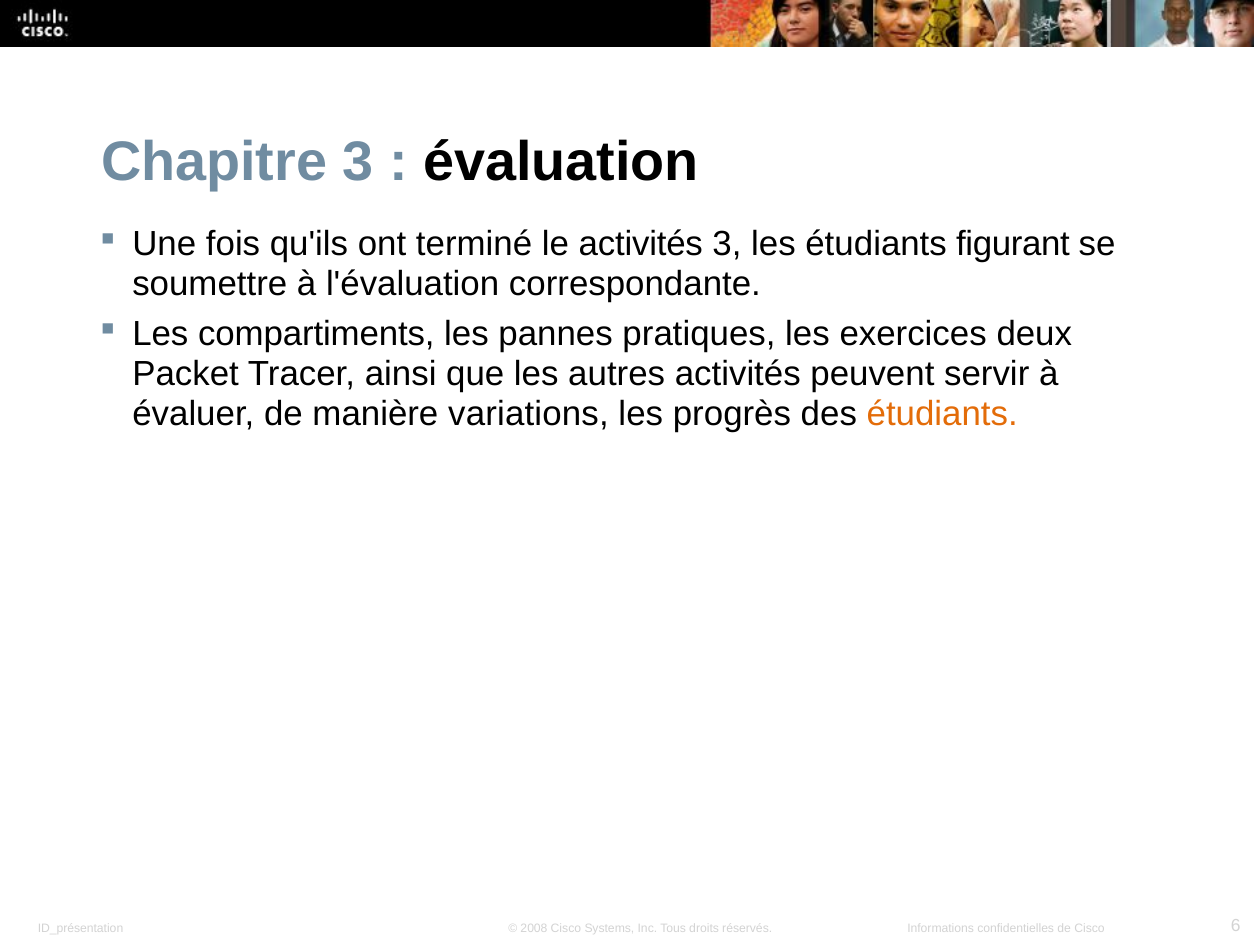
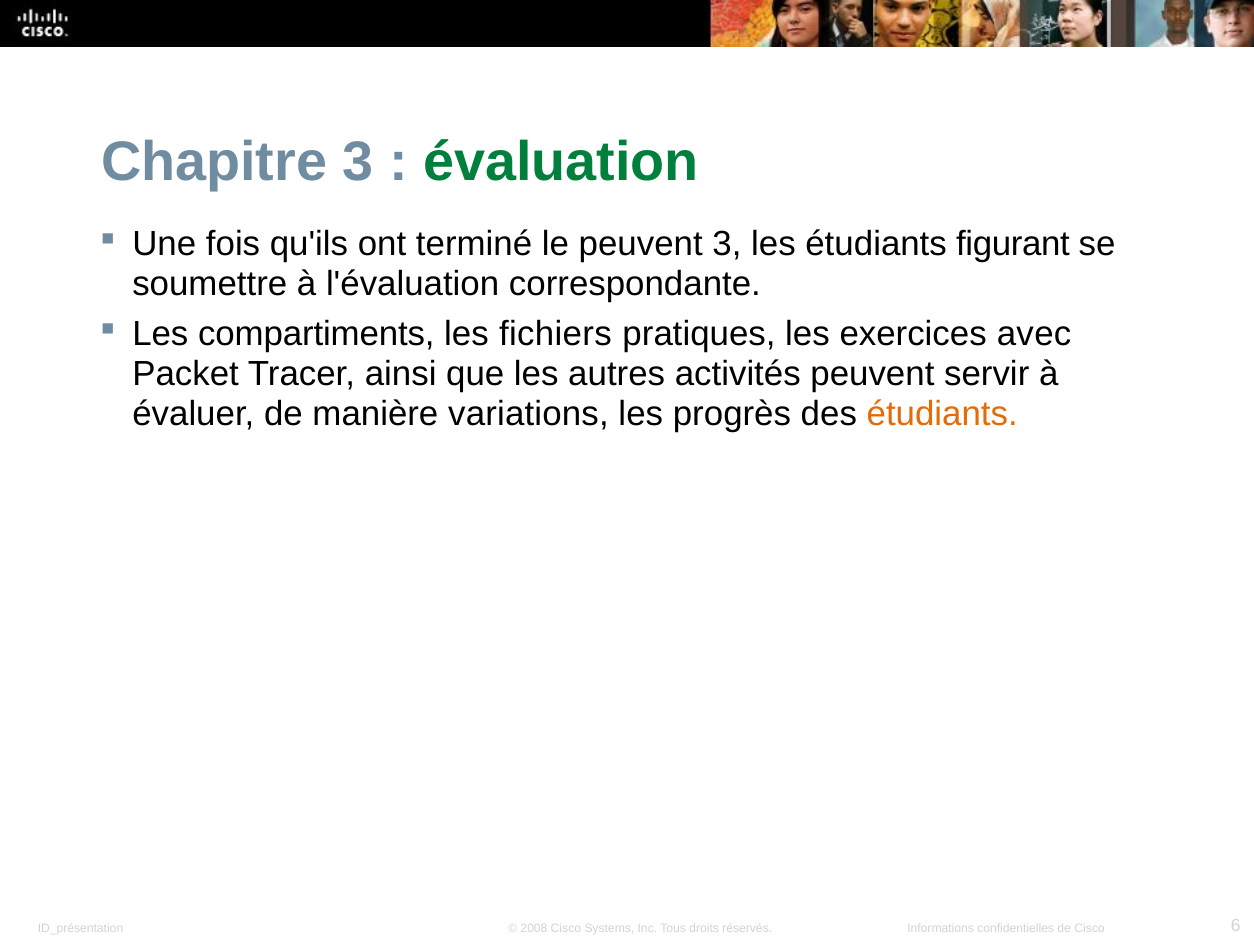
évaluation colour: black -> green
le activités: activités -> peuvent
pannes: pannes -> fichiers
deux: deux -> avec
